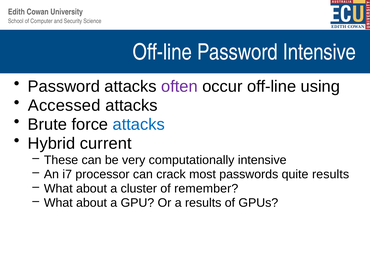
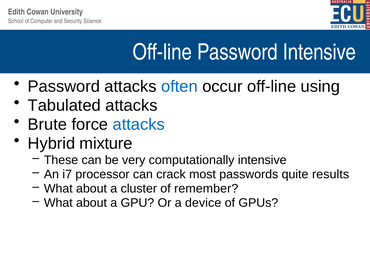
often colour: purple -> blue
Accessed: Accessed -> Tabulated
current: current -> mixture
a results: results -> device
